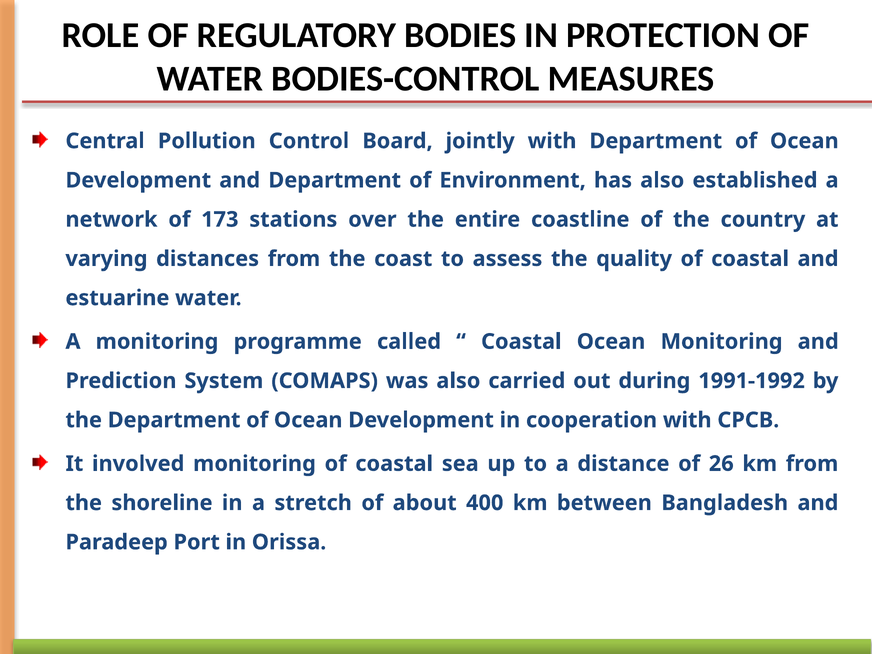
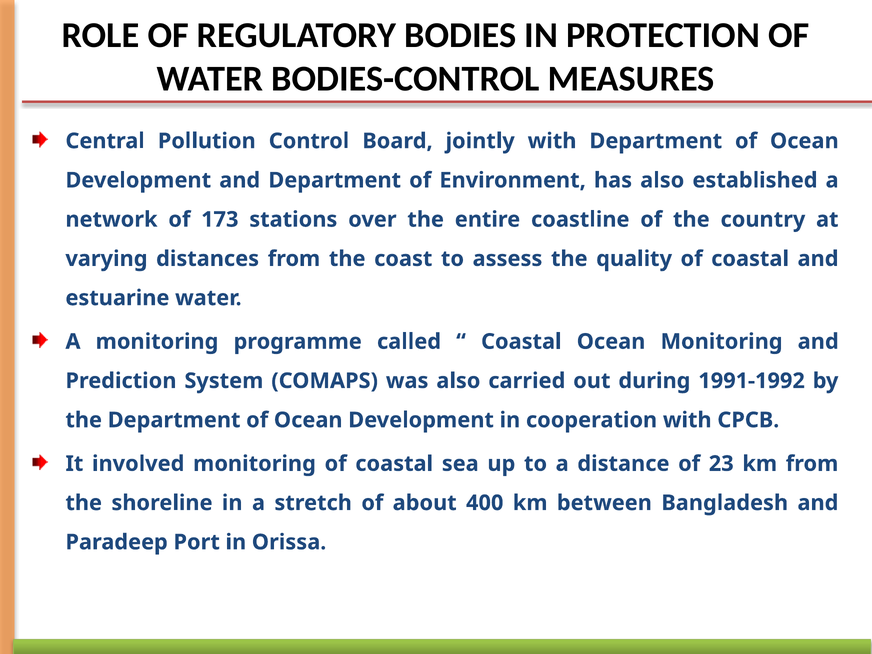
26: 26 -> 23
